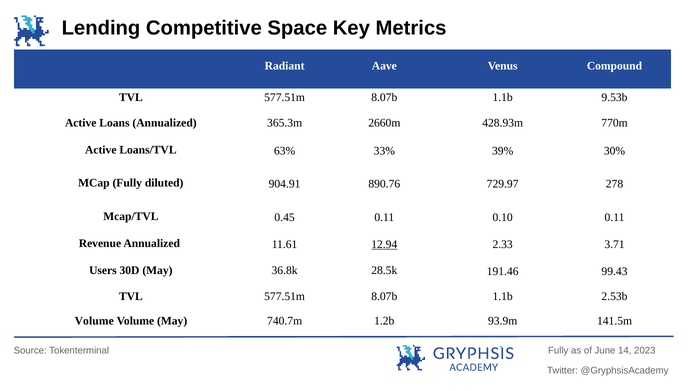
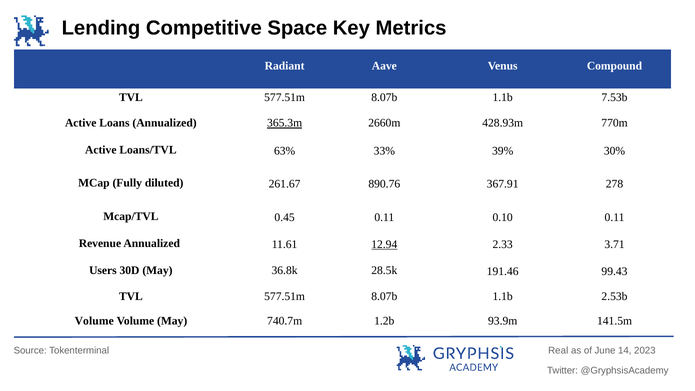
9.53b: 9.53b -> 7.53b
365.3m underline: none -> present
904.91: 904.91 -> 261.67
729.97: 729.97 -> 367.91
Tokenterminal Fully: Fully -> Real
